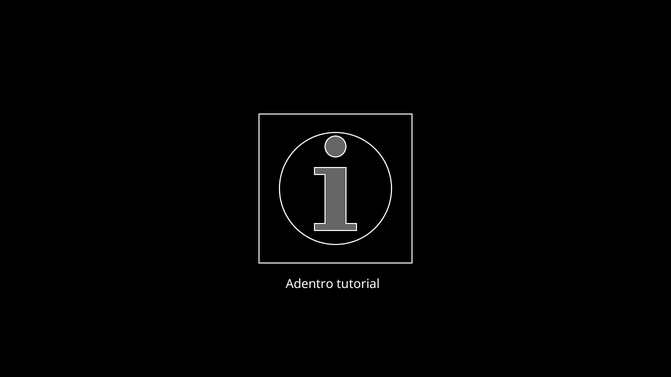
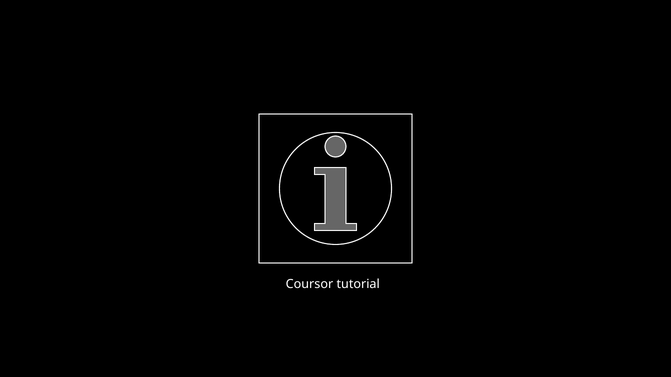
Adentro: Adentro -> Coursor
